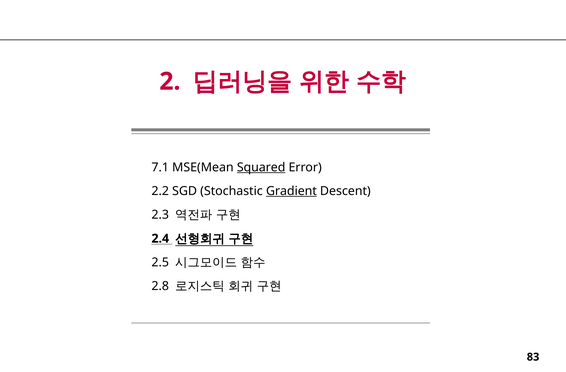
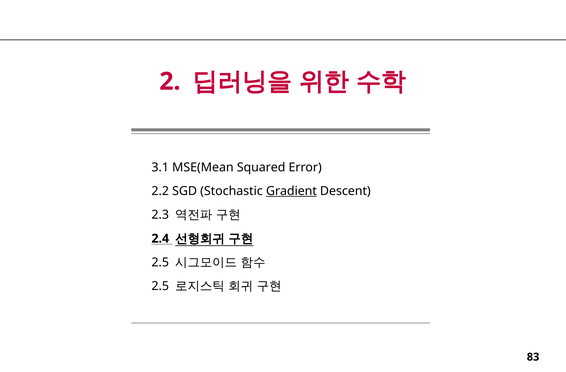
7.1: 7.1 -> 3.1
Squared underline: present -> none
2.8 at (160, 286): 2.8 -> 2.5
